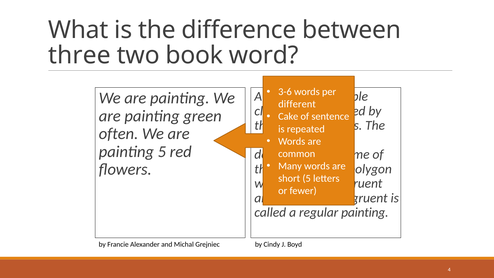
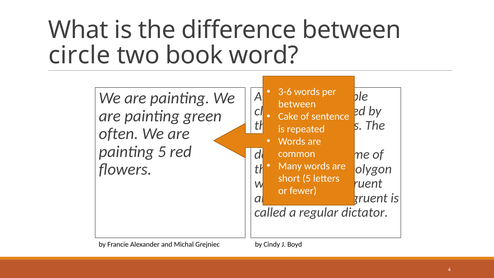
three at (79, 55): three -> circle
different at (297, 104): different -> between
regular painting: painting -> dictator
